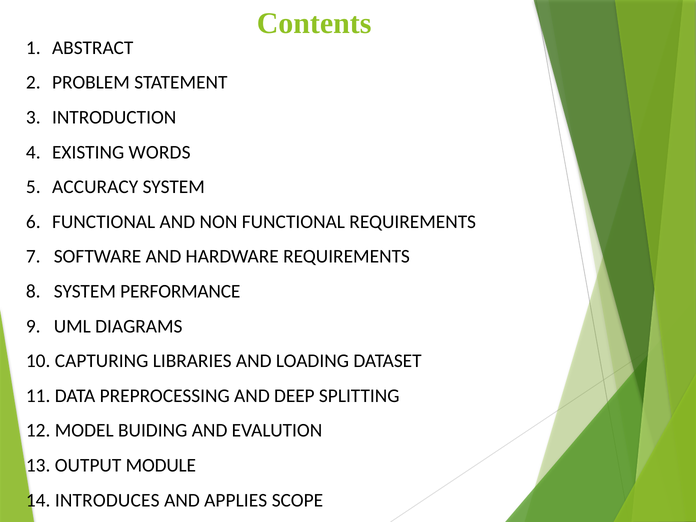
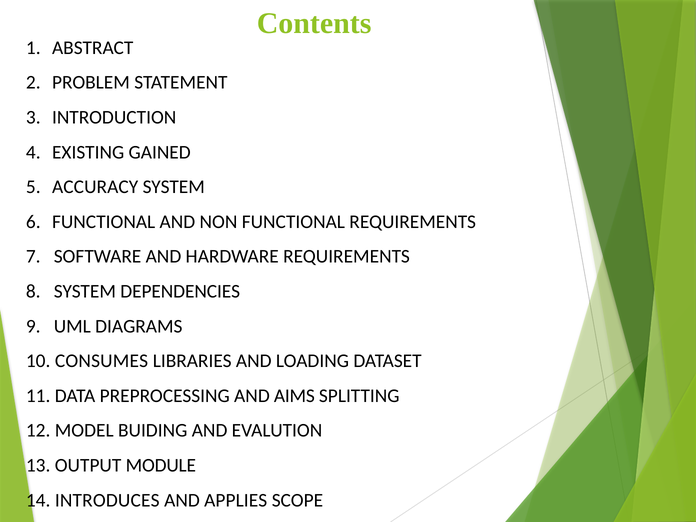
WORDS: WORDS -> GAINED
PERFORMANCE: PERFORMANCE -> DEPENDENCIES
CAPTURING: CAPTURING -> CONSUMES
DEEP: DEEP -> AIMS
